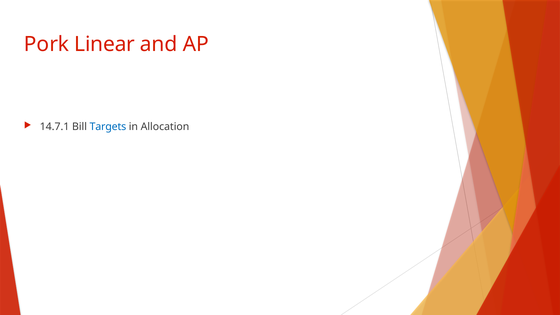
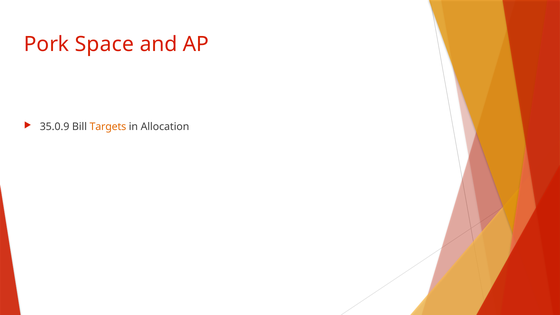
Linear: Linear -> Space
14.7.1: 14.7.1 -> 35.0.9
Targets colour: blue -> orange
